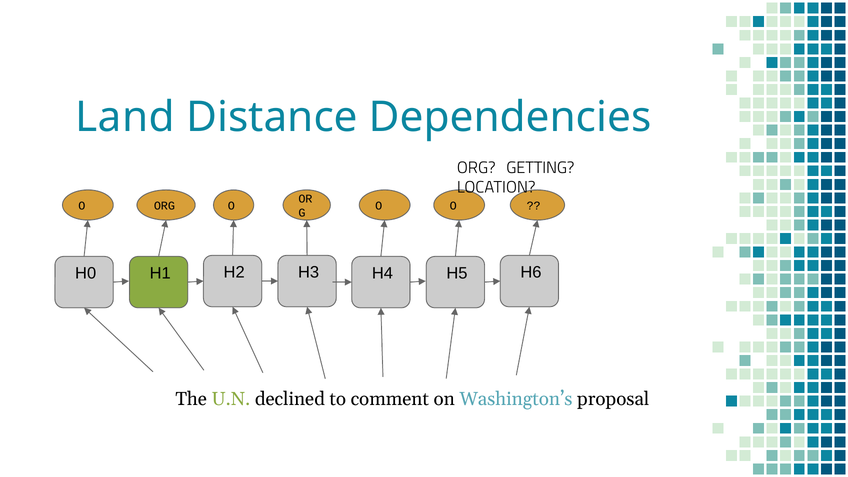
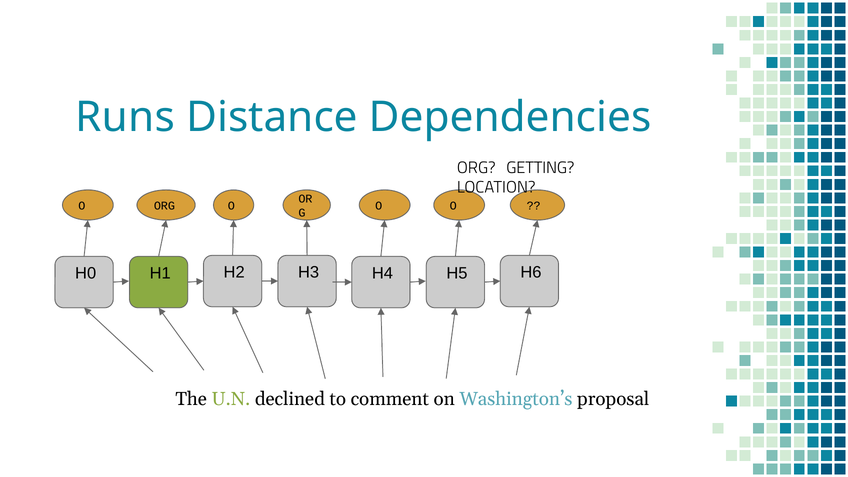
Land: Land -> Runs
